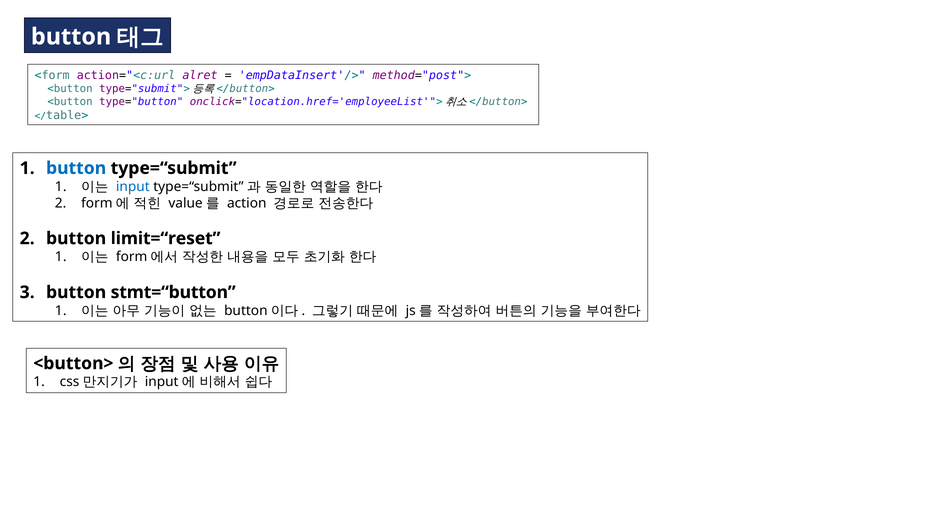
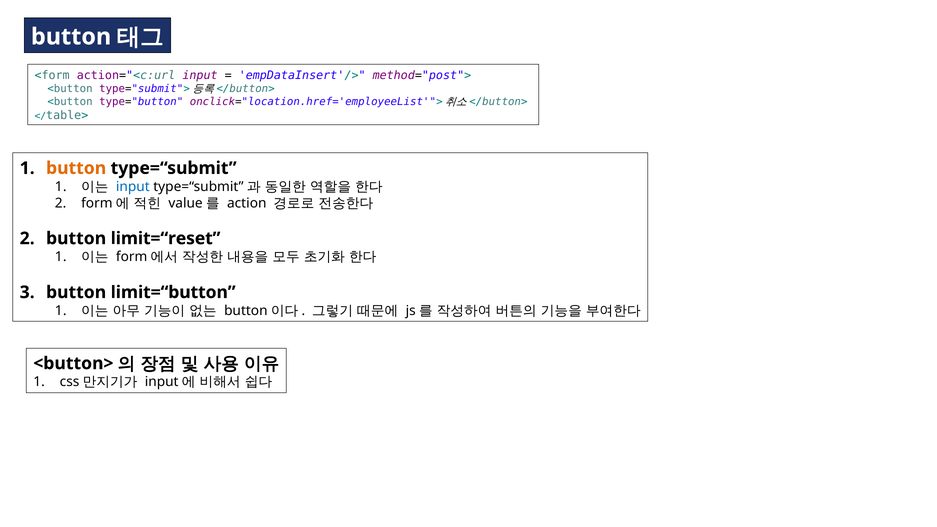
action="<c:url alret: alret -> input
button at (76, 168) colour: blue -> orange
stmt=“button: stmt=“button -> limit=“button
